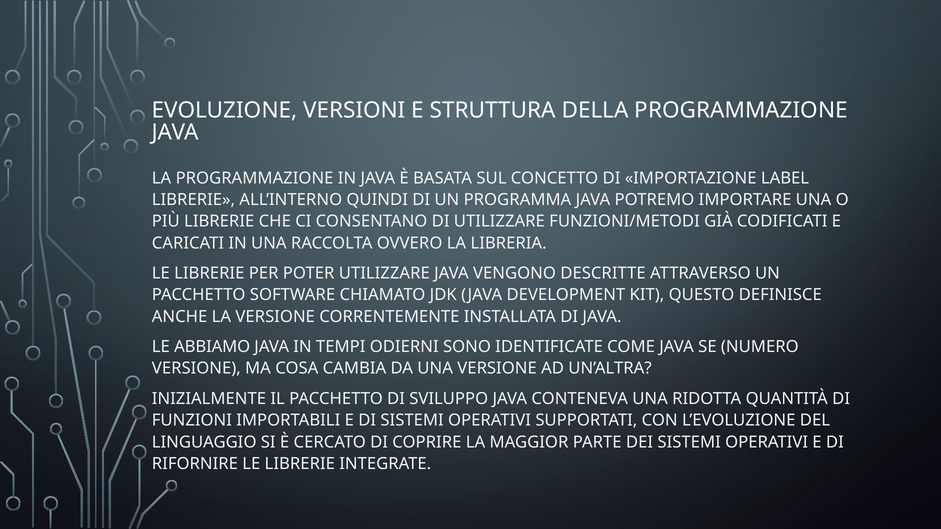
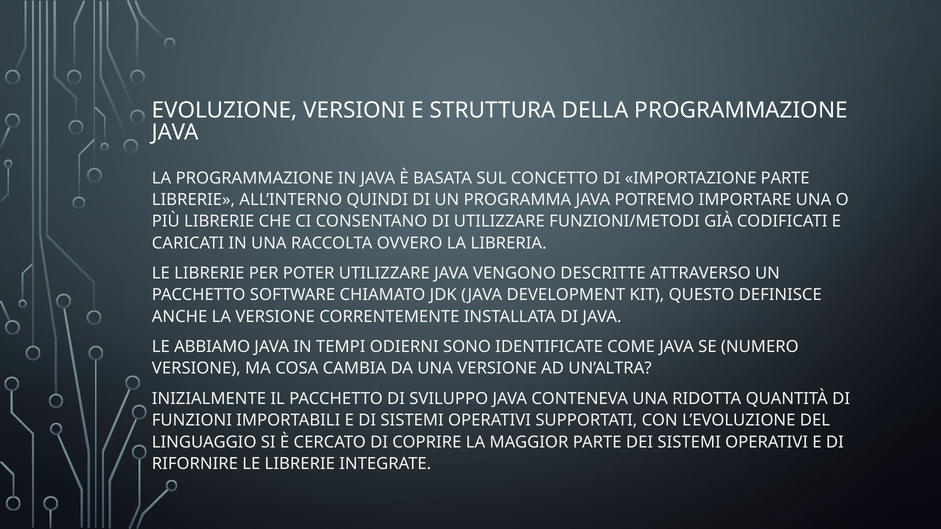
IMPORTAZIONE LABEL: LABEL -> PARTE
